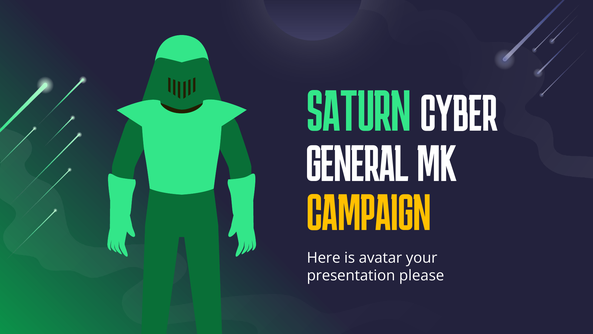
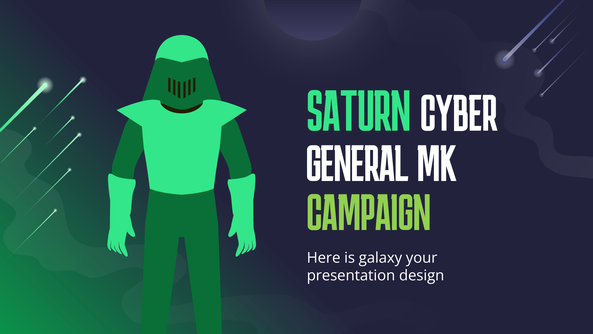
CAMPAIGN colour: yellow -> light green
avatar: avatar -> galaxy
please: please -> design
